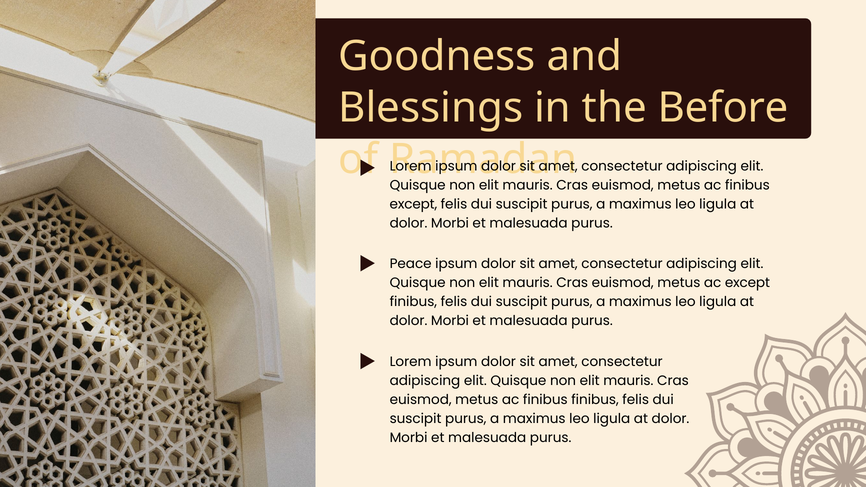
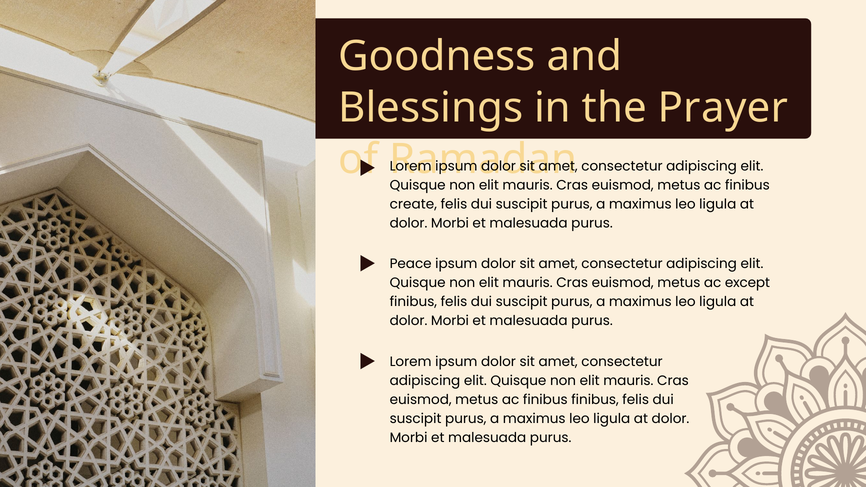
Before: Before -> Prayer
except at (413, 204): except -> create
